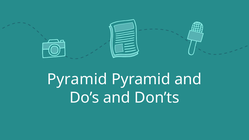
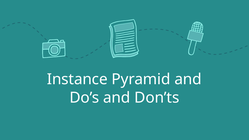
Pyramid at (77, 79): Pyramid -> Instance
